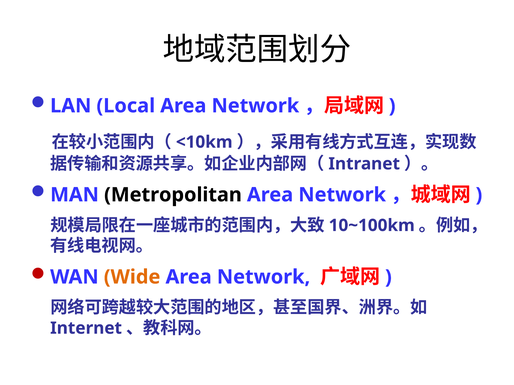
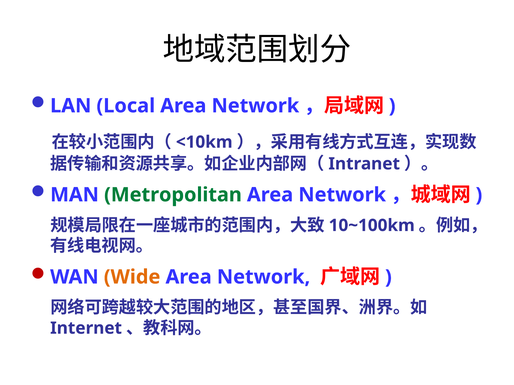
Metropolitan colour: black -> green
